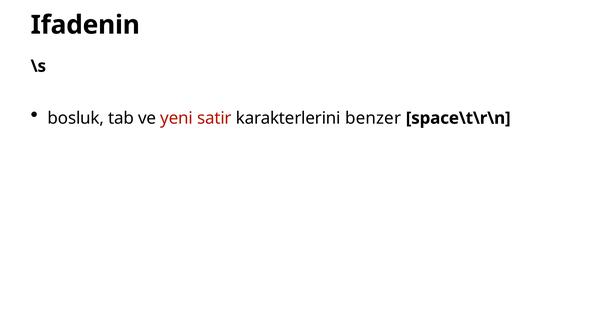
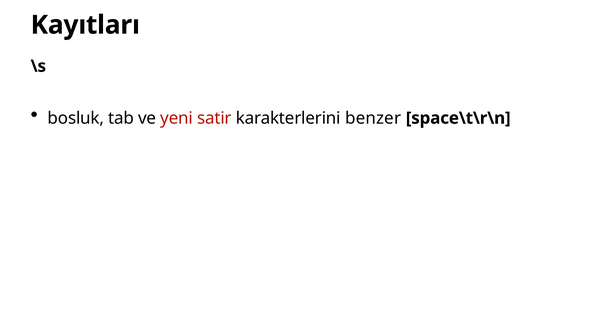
Ifadenin: Ifadenin -> Kayıtları
